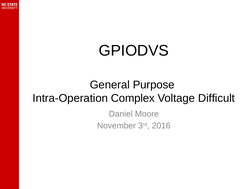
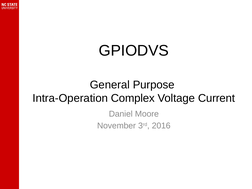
Difficult: Difficult -> Current
